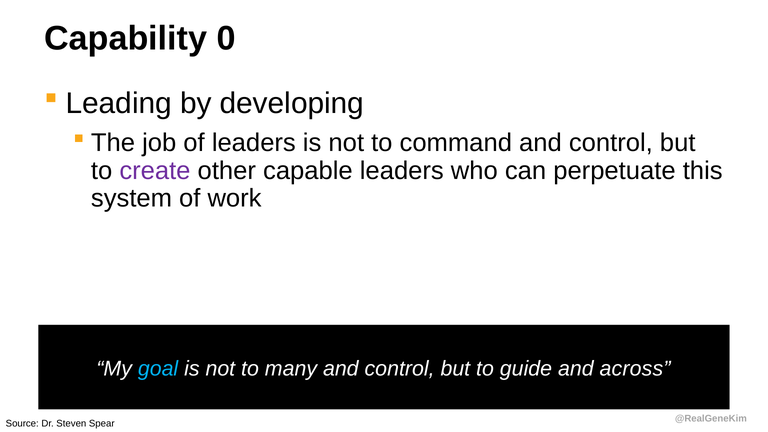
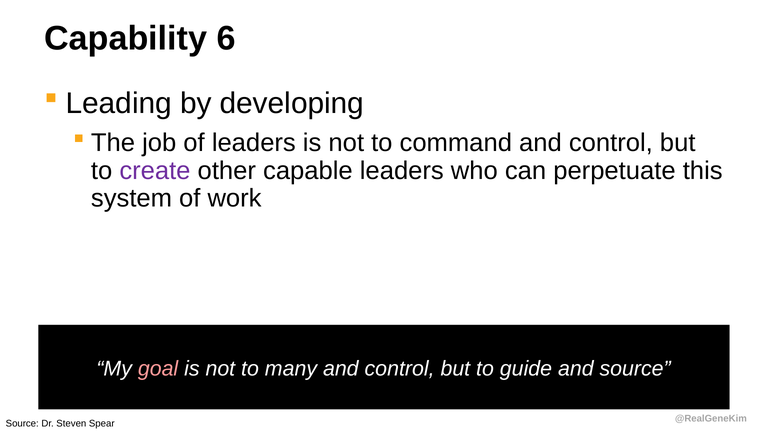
0: 0 -> 6
goal colour: light blue -> pink
and across: across -> source
